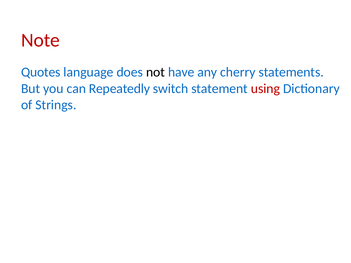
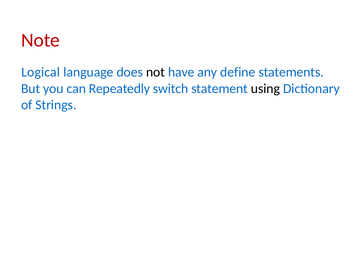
Quotes: Quotes -> Logical
cherry: cherry -> define
using colour: red -> black
